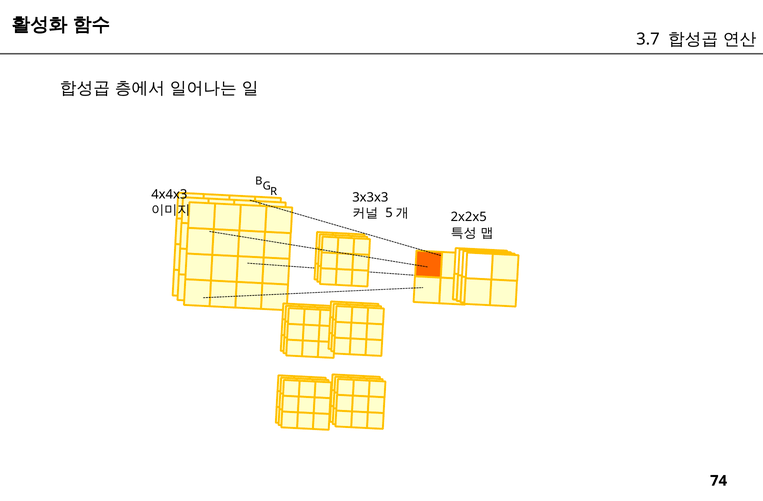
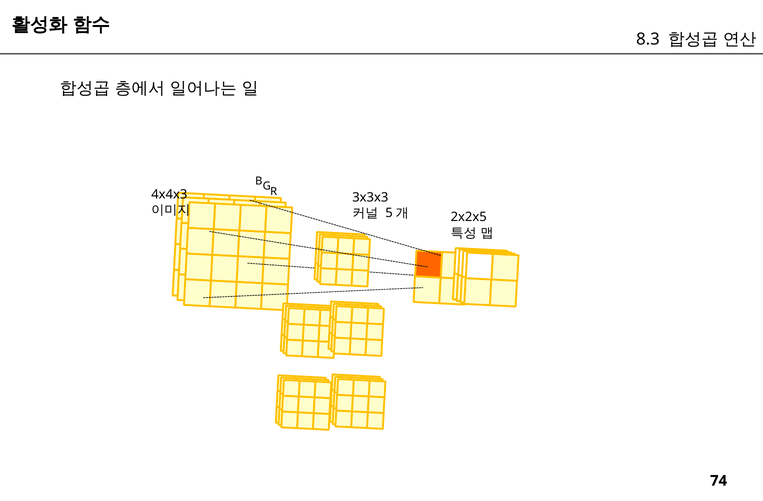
3.7: 3.7 -> 8.3
